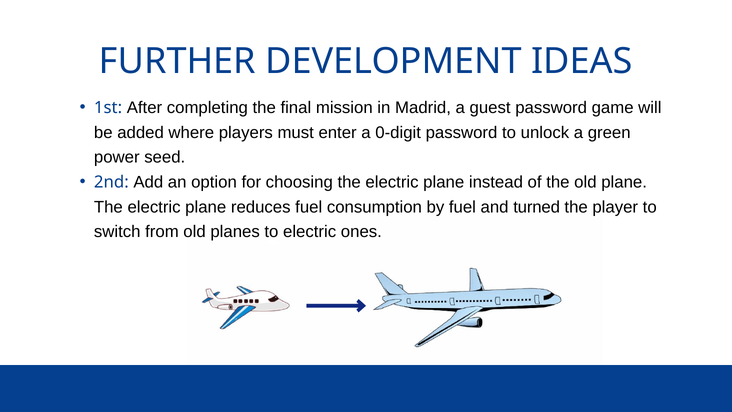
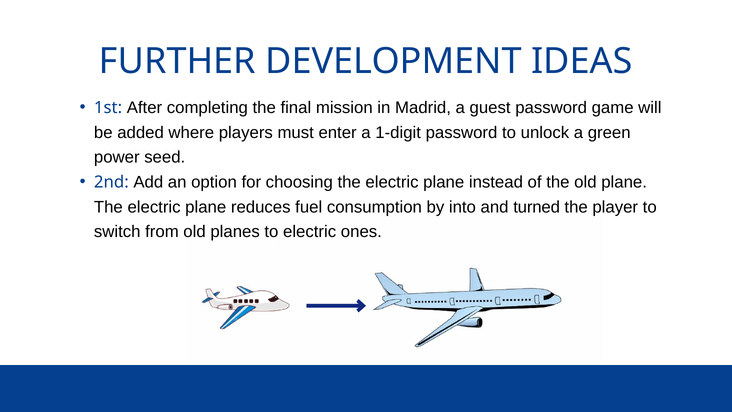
0-digit: 0-digit -> 1-digit
by fuel: fuel -> into
